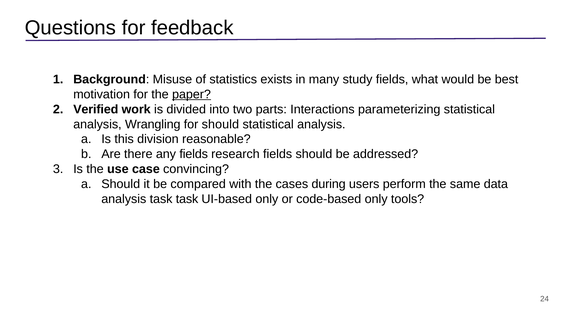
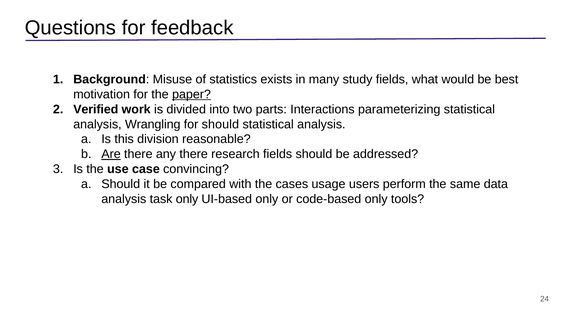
Are underline: none -> present
any fields: fields -> there
during: during -> usage
task task: task -> only
